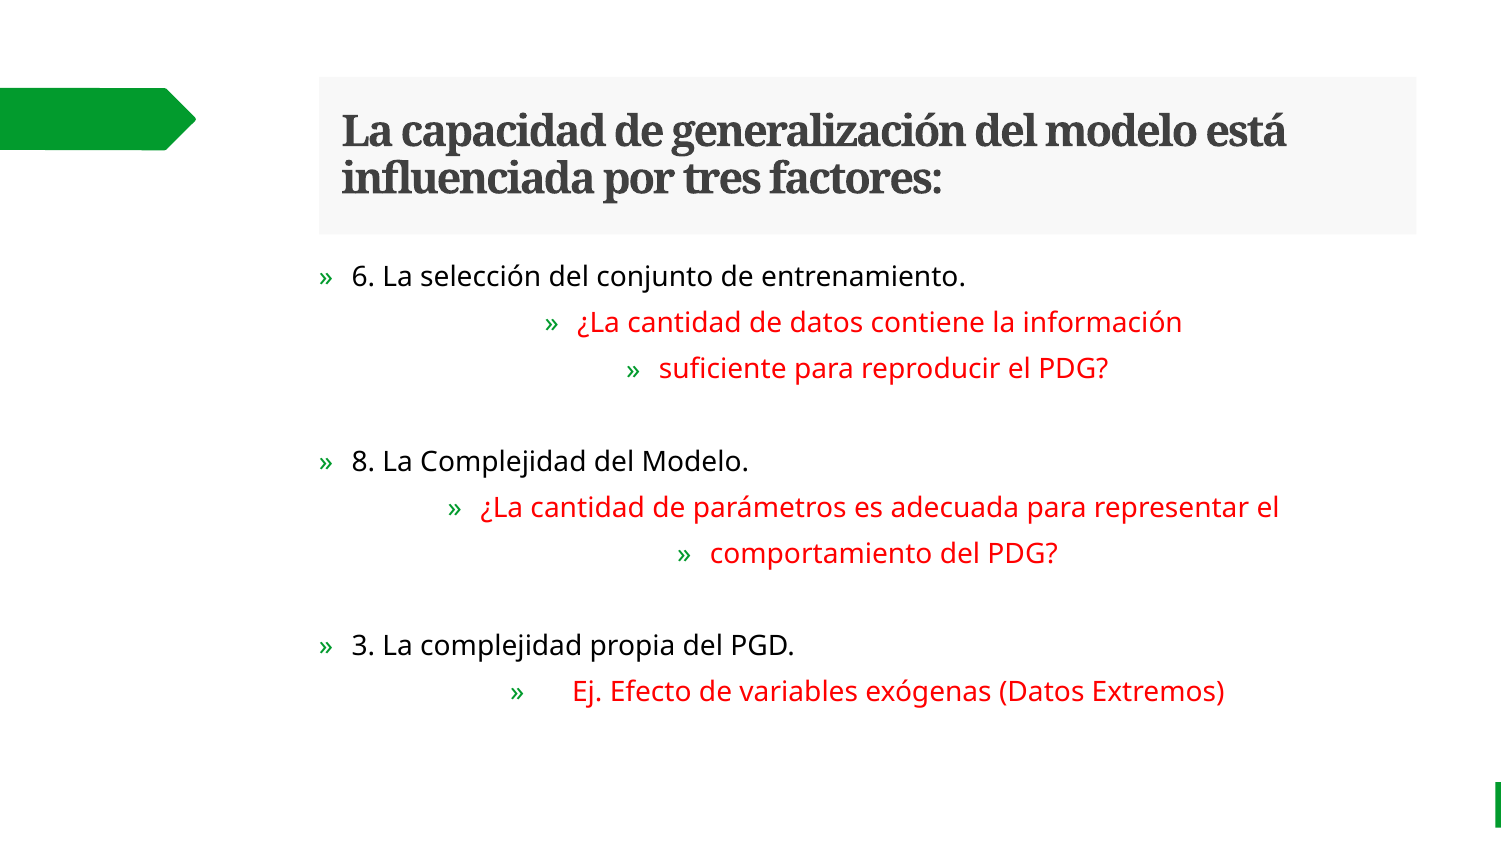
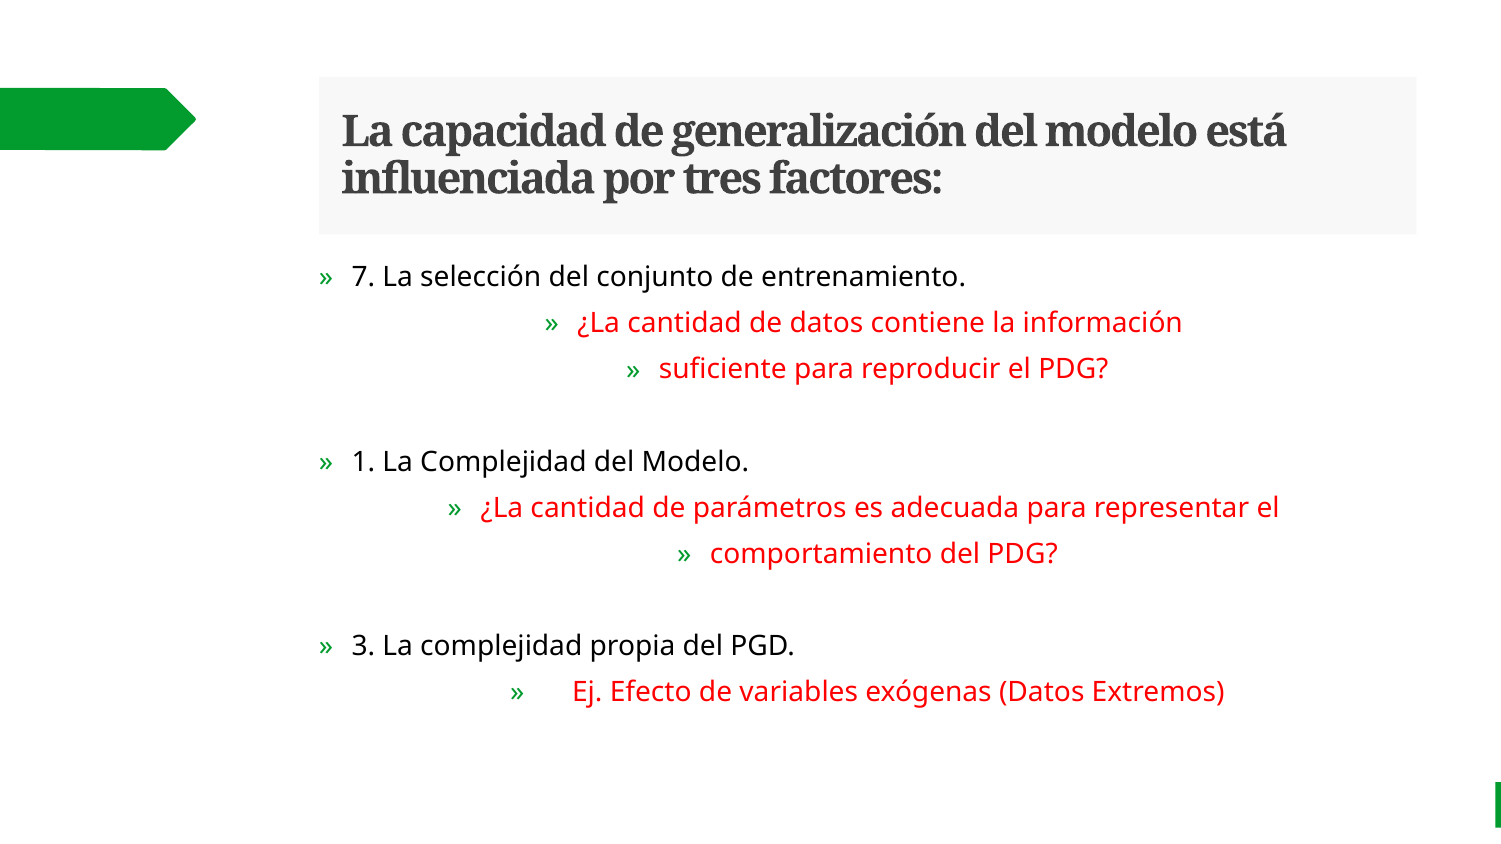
6: 6 -> 7
8: 8 -> 1
